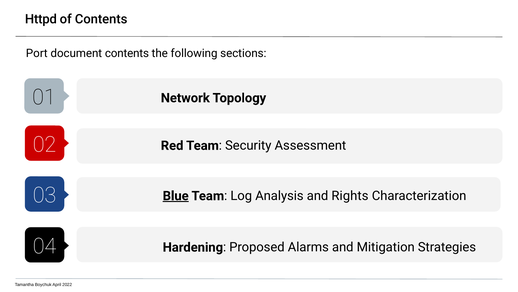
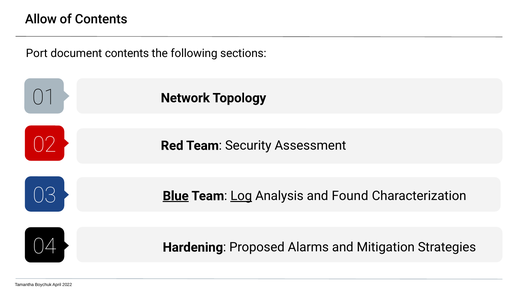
Httpd: Httpd -> Allow
Log underline: none -> present
Rights: Rights -> Found
